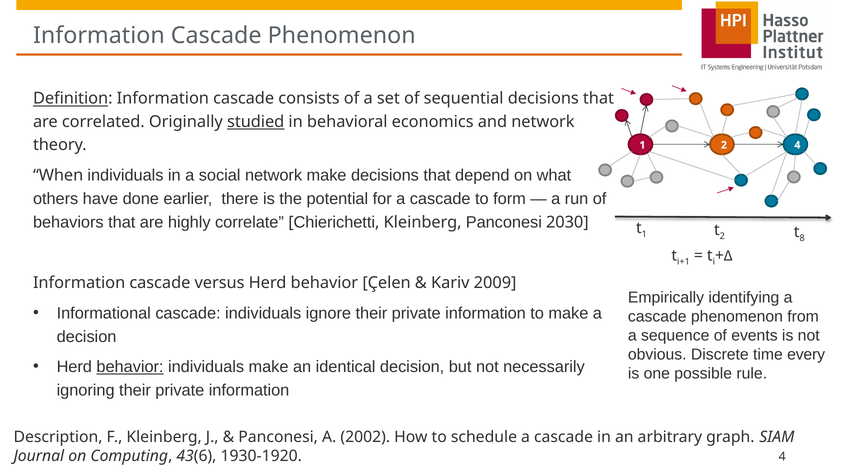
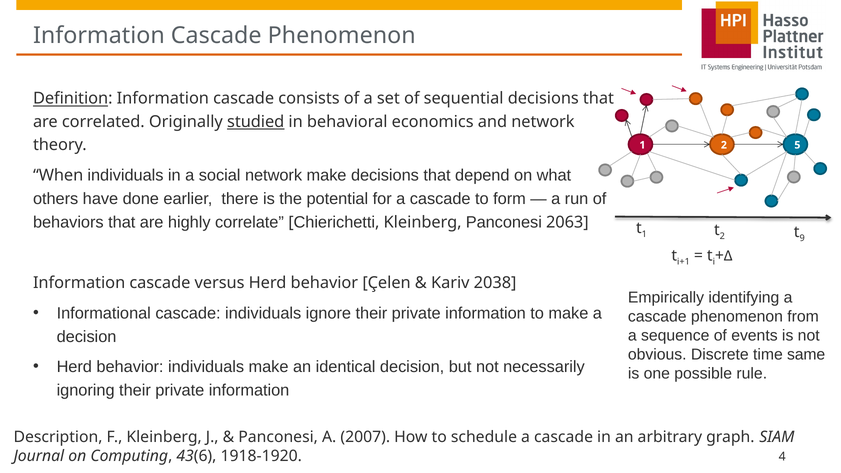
2 4: 4 -> 5
2030: 2030 -> 2063
8: 8 -> 9
2009: 2009 -> 2038
every: every -> same
behavior at (130, 367) underline: present -> none
2002: 2002 -> 2007
1930-1920: 1930-1920 -> 1918-1920
